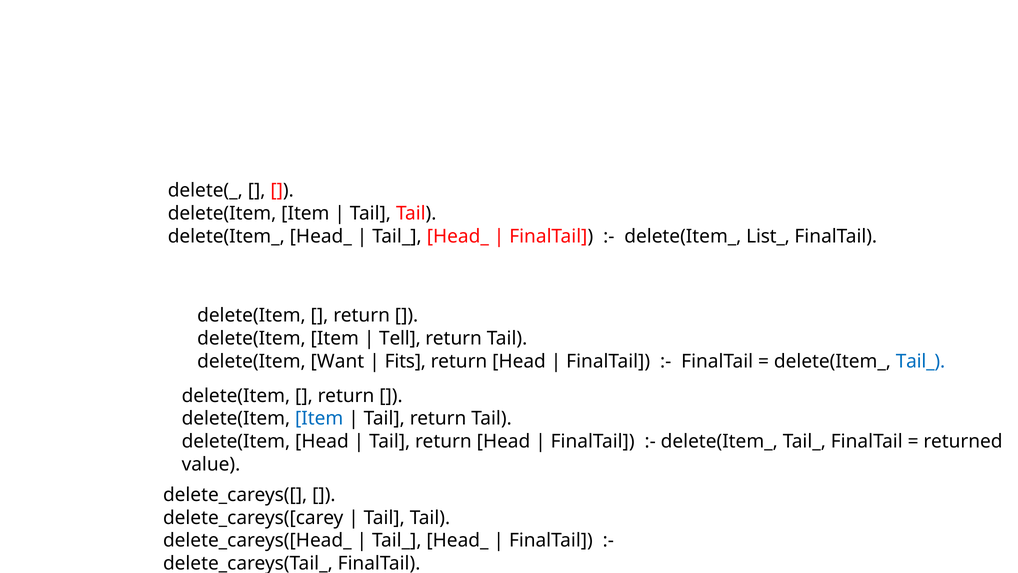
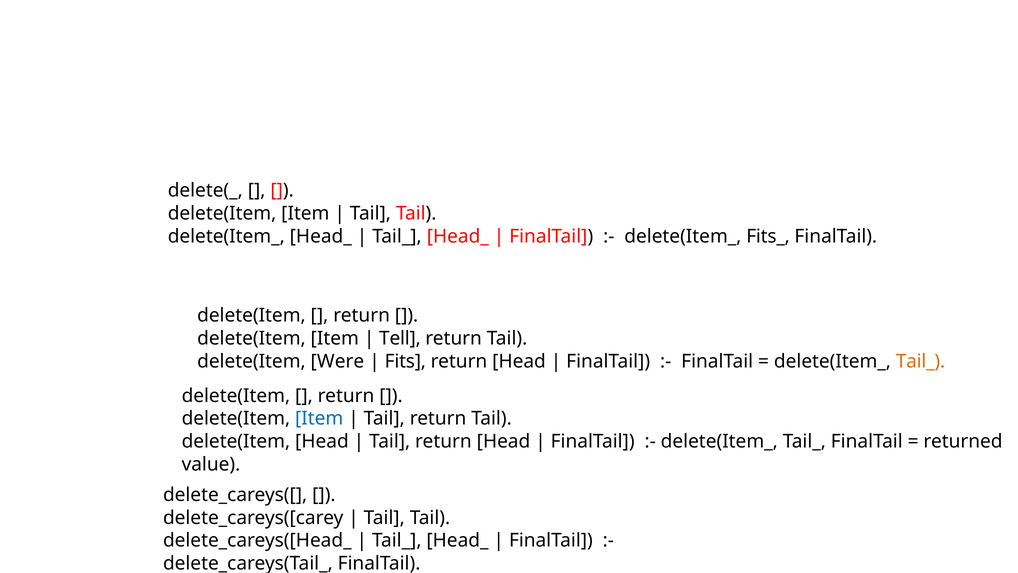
List_: List_ -> Fits_
Want: Want -> Were
Tail_ at (920, 361) colour: blue -> orange
